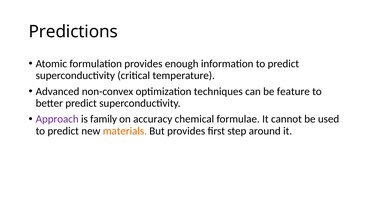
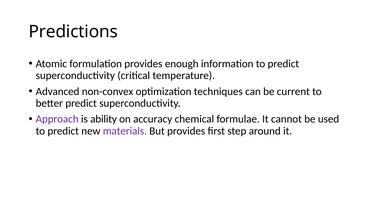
feature: feature -> current
family: family -> ability
materials colour: orange -> purple
